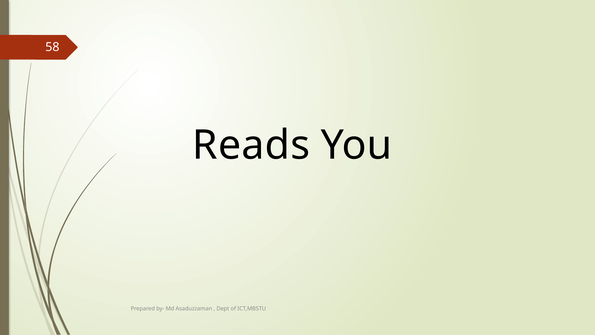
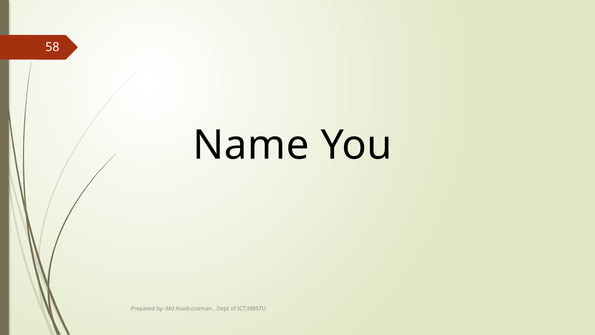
Reads: Reads -> Name
